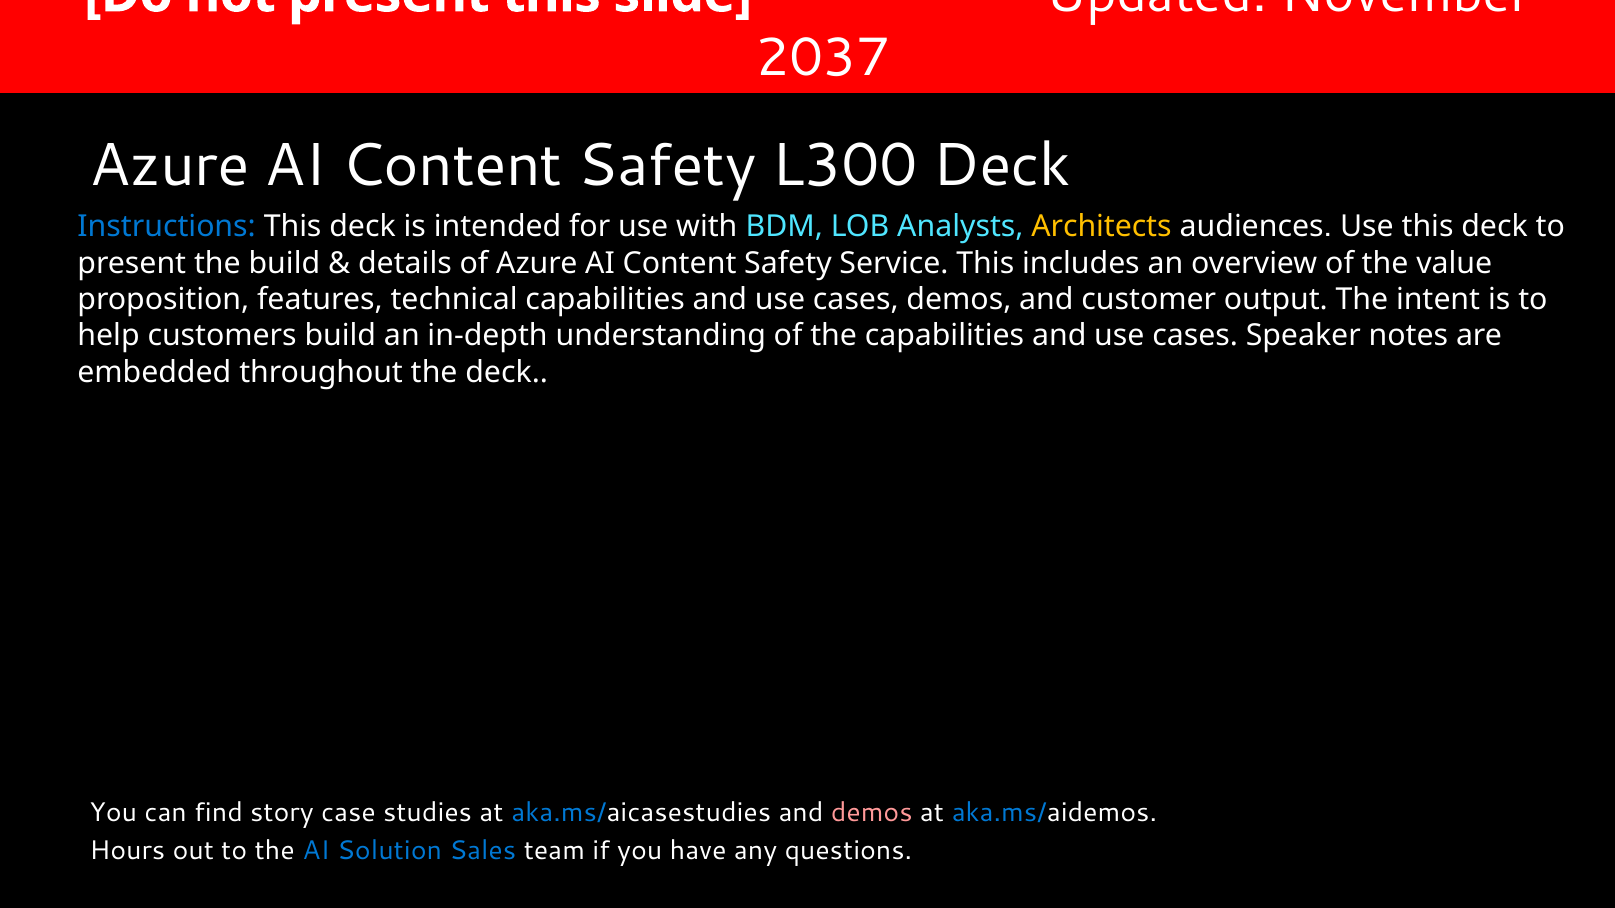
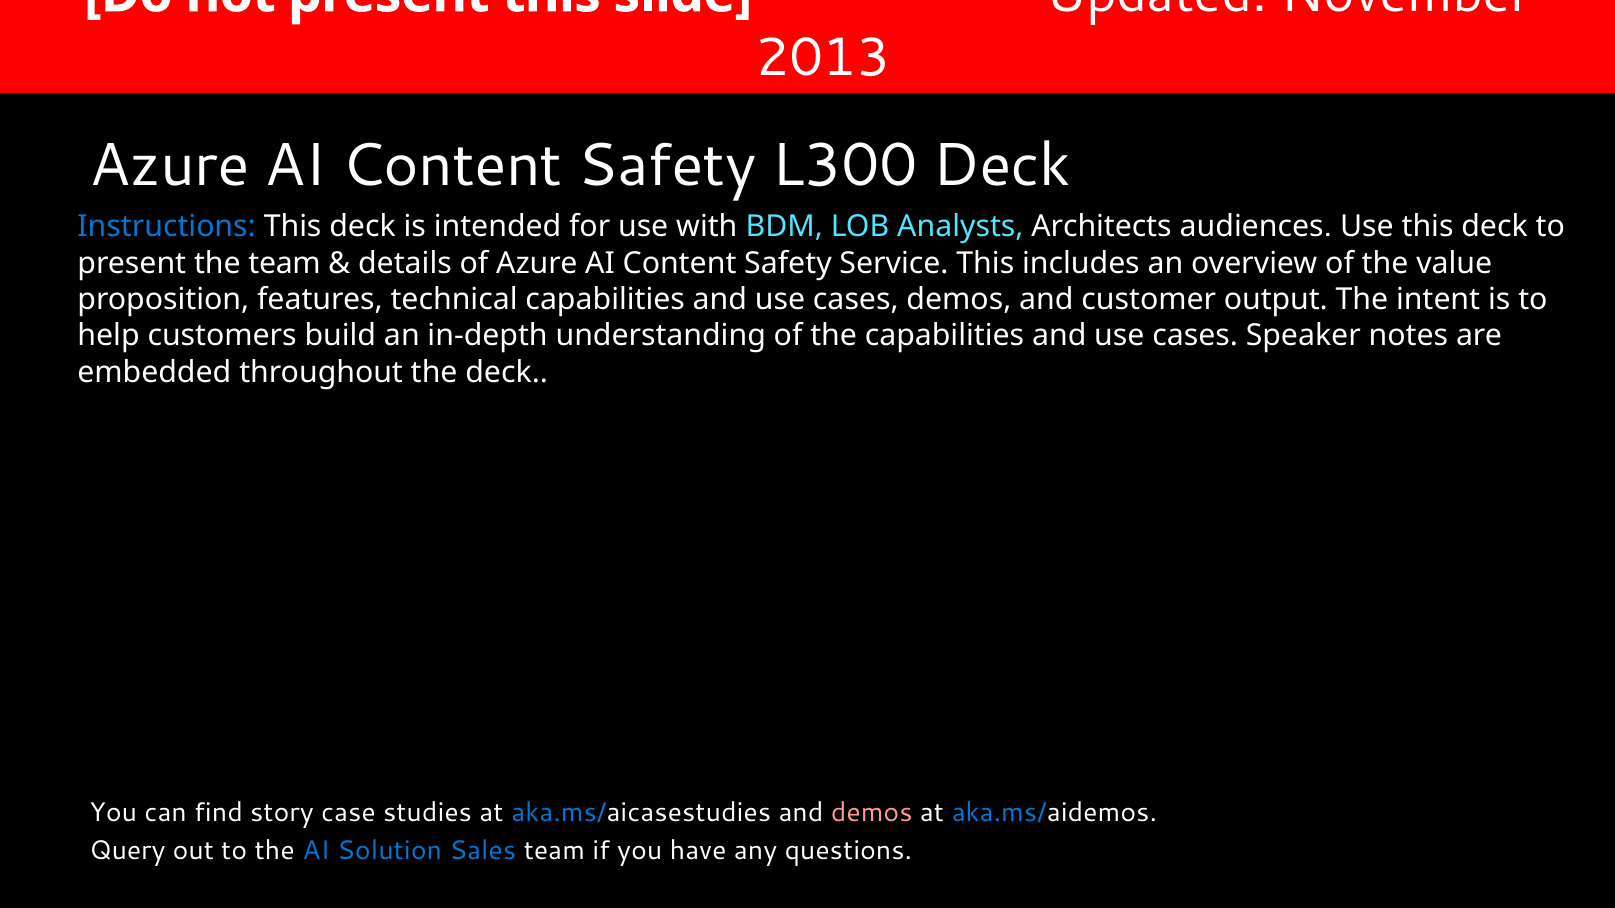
2037: 2037 -> 2013
Architects colour: yellow -> white
the build: build -> team
Hours: Hours -> Query
